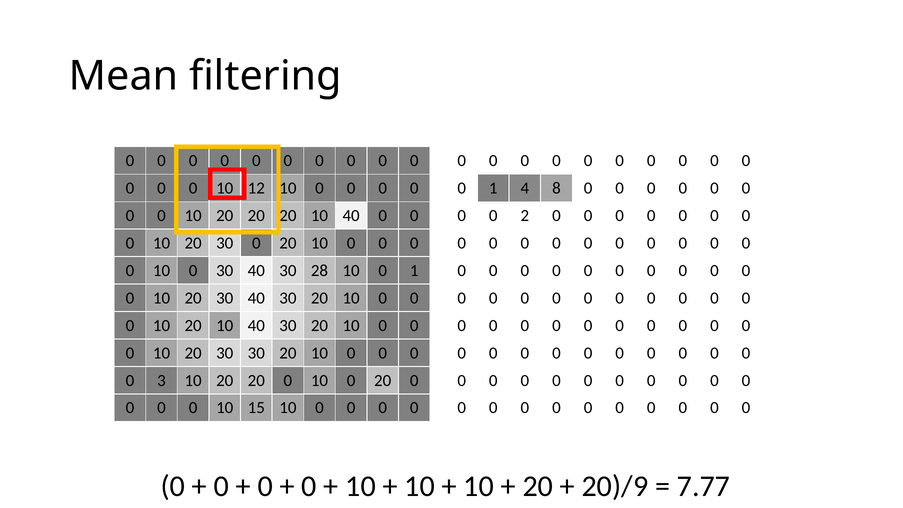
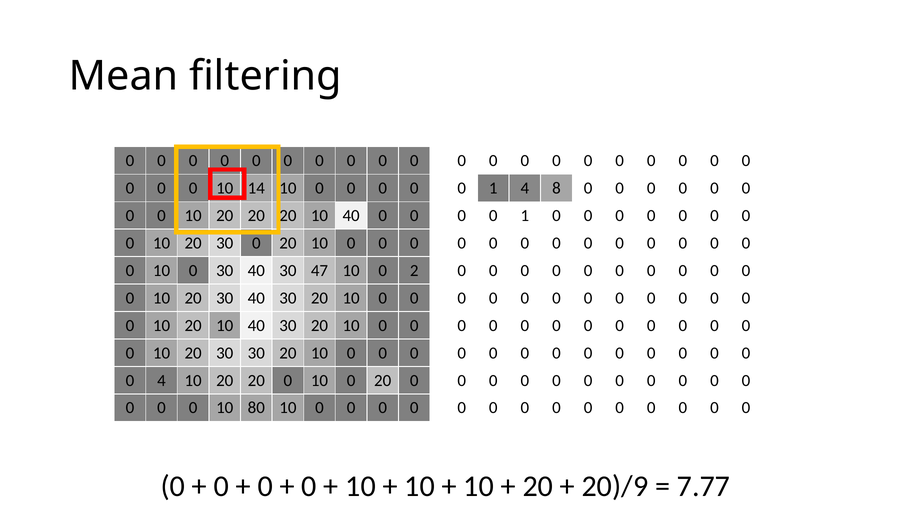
12: 12 -> 14
2 at (525, 216): 2 -> 1
28: 28 -> 47
10 0 1: 1 -> 2
0 3: 3 -> 4
15: 15 -> 80
